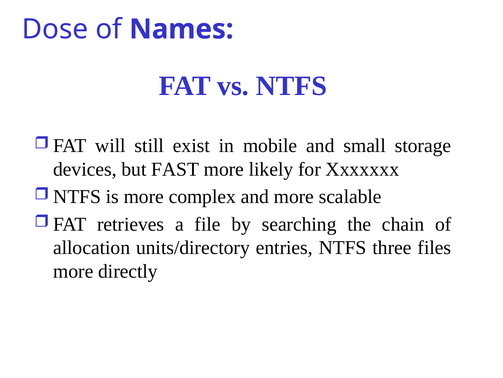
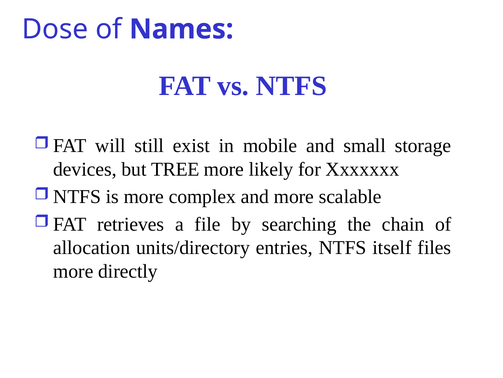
FAST: FAST -> TREE
three: three -> itself
